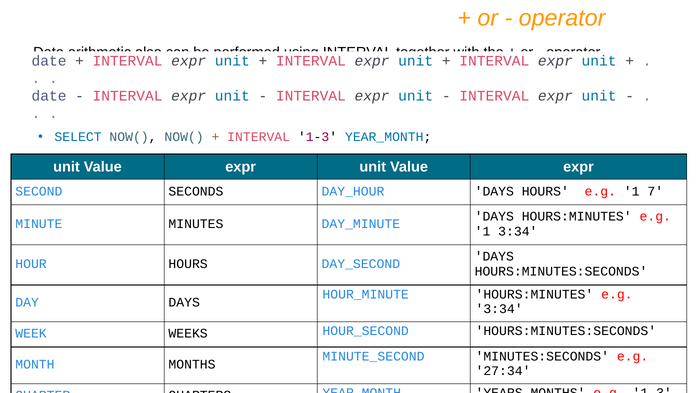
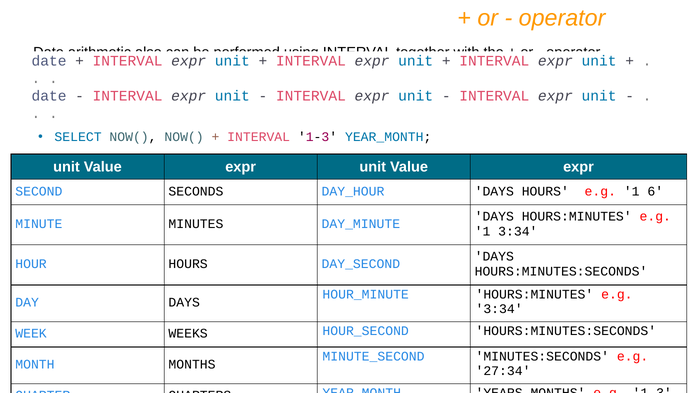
7: 7 -> 6
